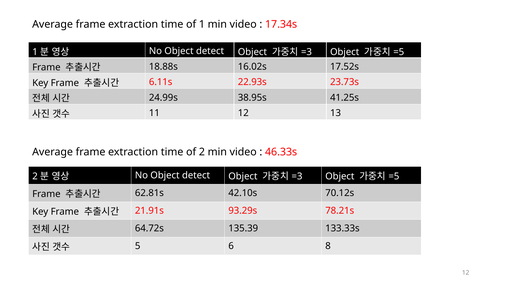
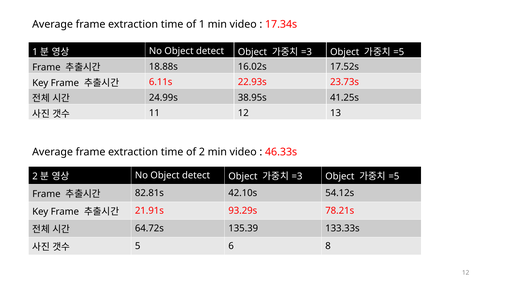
62.81s: 62.81s -> 82.81s
70.12s: 70.12s -> 54.12s
